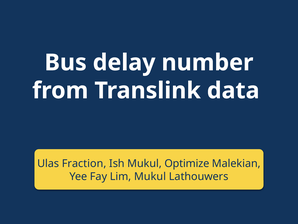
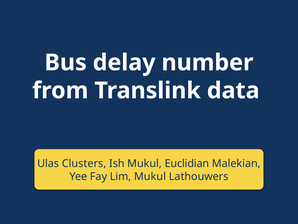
Fraction: Fraction -> Clusters
Optimize: Optimize -> Euclidian
